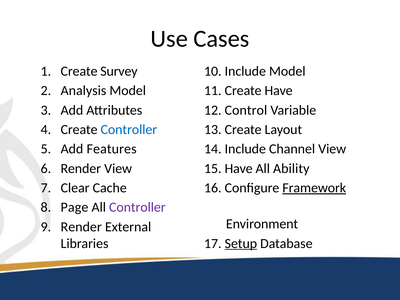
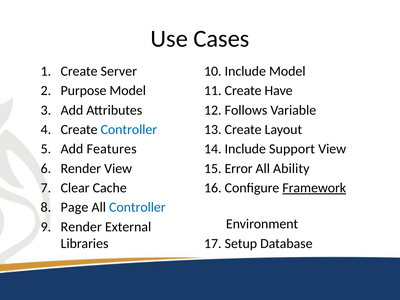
Survey: Survey -> Server
Analysis: Analysis -> Purpose
Control: Control -> Follows
Channel: Channel -> Support
15 Have: Have -> Error
Controller at (137, 207) colour: purple -> blue
Setup underline: present -> none
